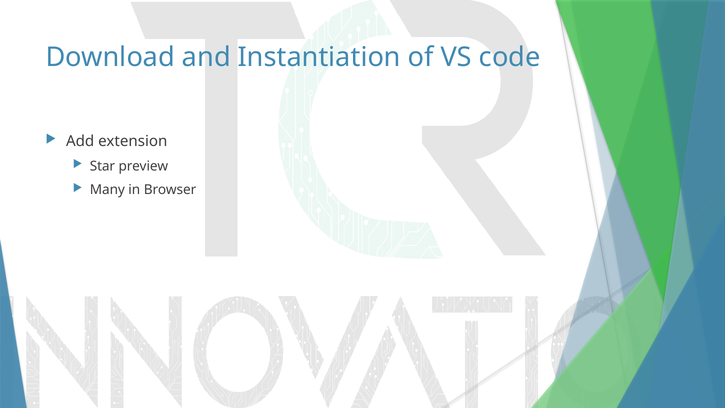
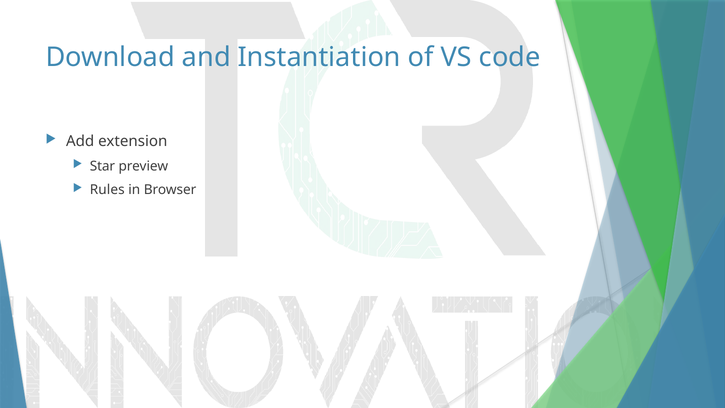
Many: Many -> Rules
